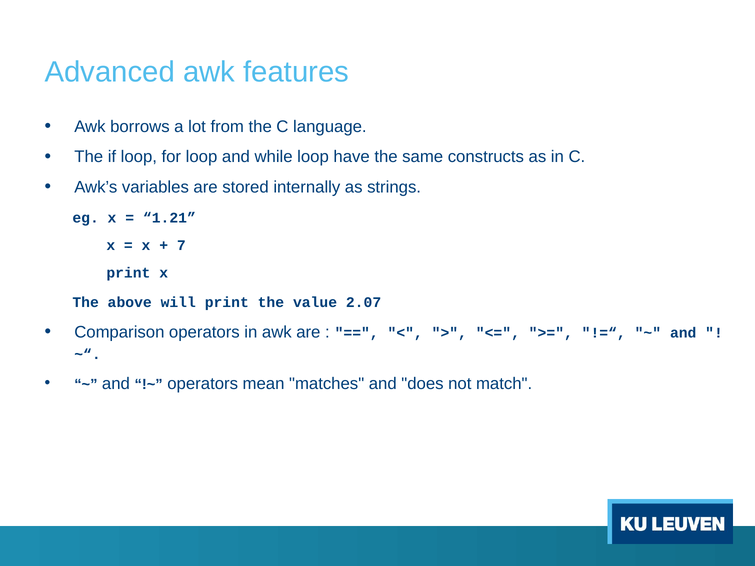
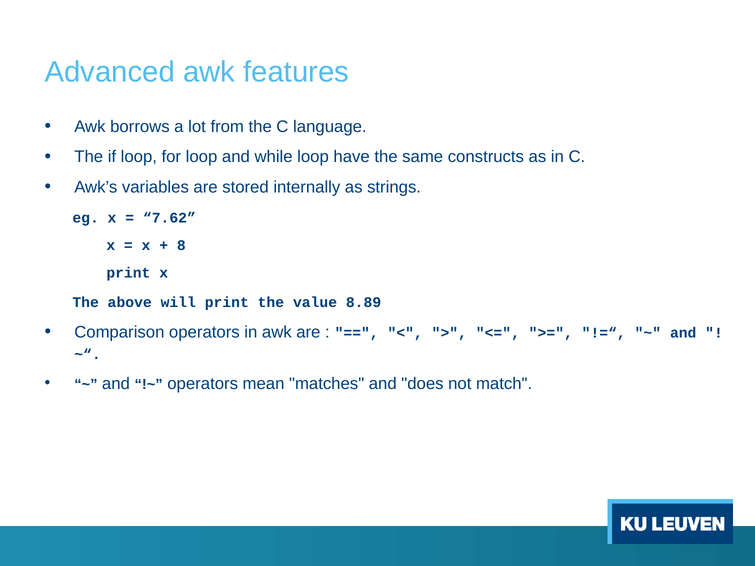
1.21: 1.21 -> 7.62
7: 7 -> 8
2.07: 2.07 -> 8.89
